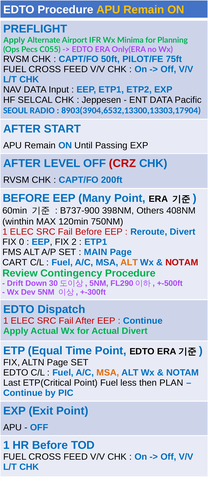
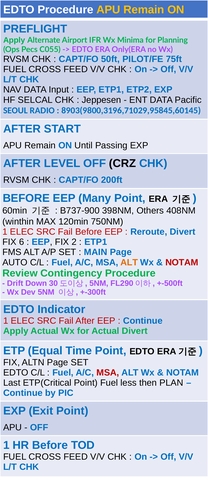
8903(3904,6532,13300,13303,17904: 8903(3904,6532,13300,13303,17904 -> 8903(9800,3196,71029,95845,60145
CRZ colour: red -> black
0: 0 -> 6
CART: CART -> AUTO
Dispatch: Dispatch -> Indicator
MSA at (108, 373) colour: orange -> red
